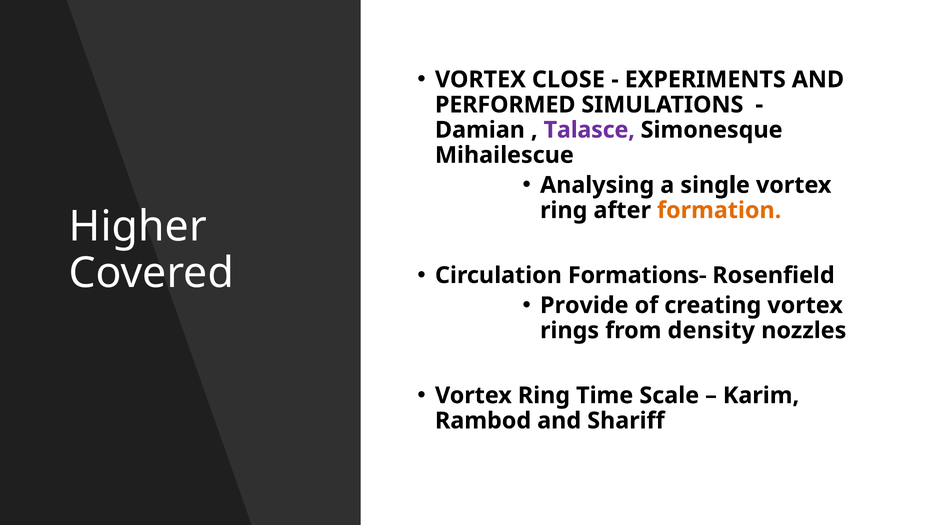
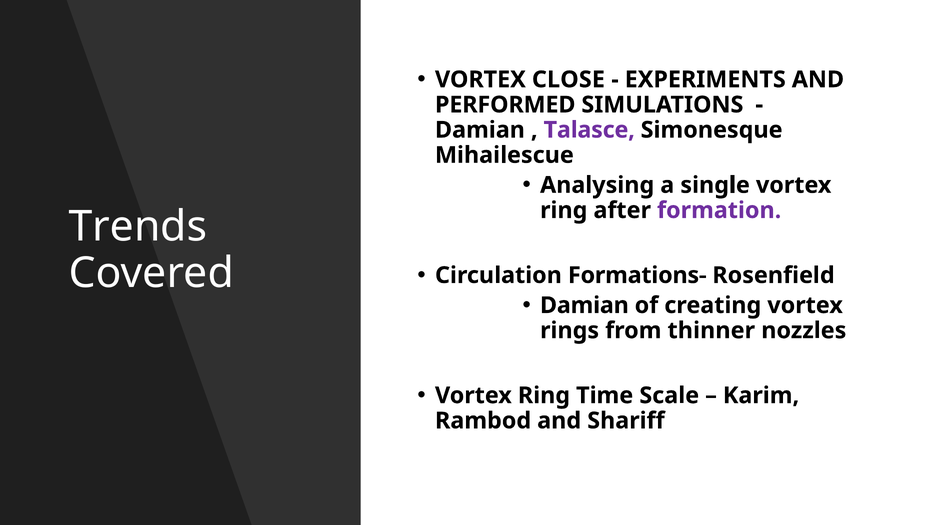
formation colour: orange -> purple
Higher: Higher -> Trends
Provide at (584, 306): Provide -> Damian
density: density -> thinner
